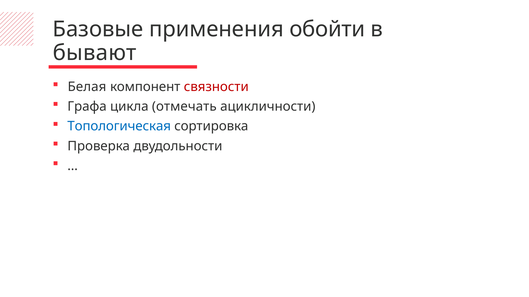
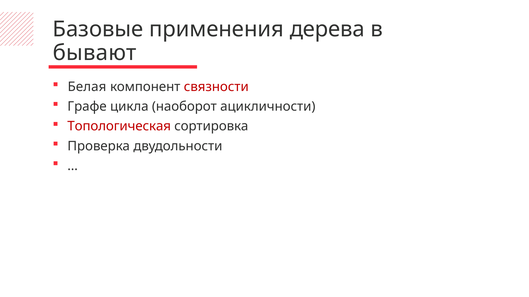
обойти: обойти -> дерева
Графа: Графа -> Графе
отмечать: отмечать -> наоборот
Топологическая colour: blue -> red
